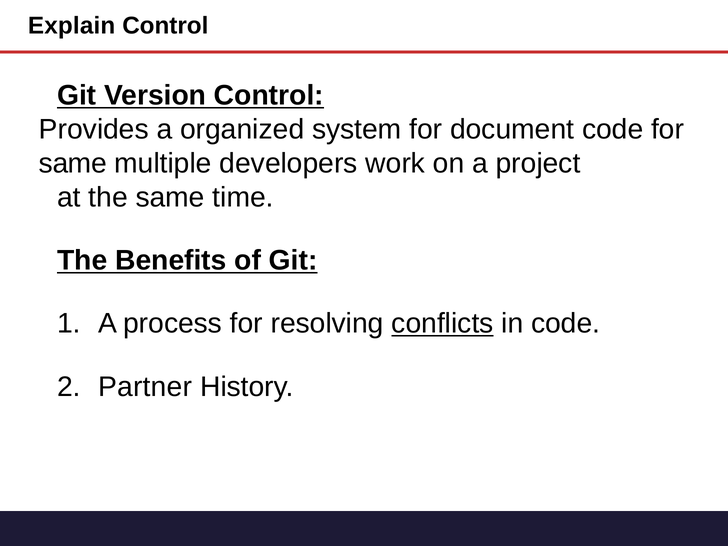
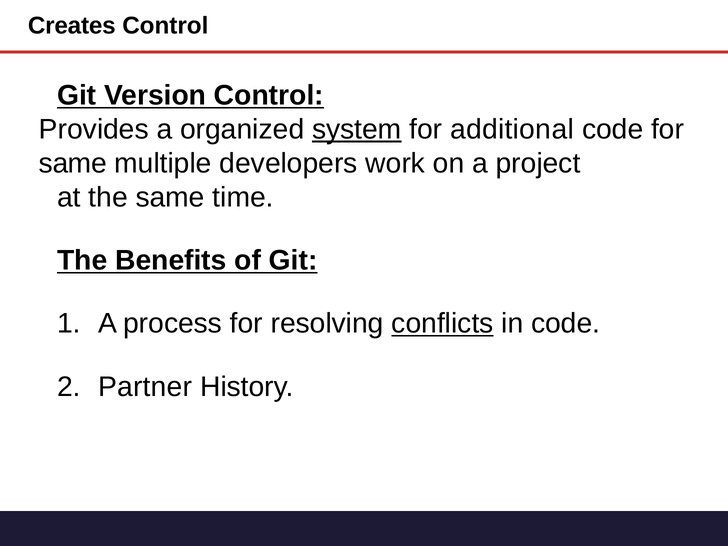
Explain: Explain -> Creates
system underline: none -> present
document: document -> additional
